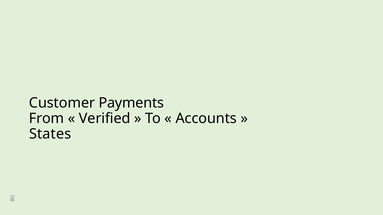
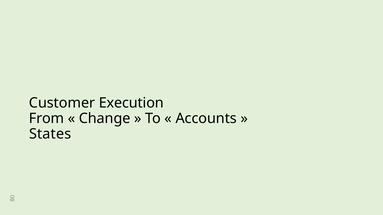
Payments: Payments -> Execution
Verified: Verified -> Change
